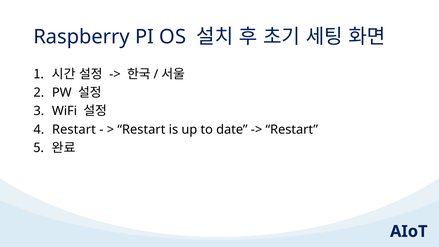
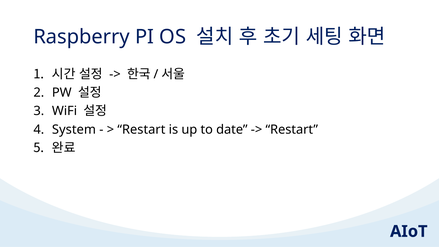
Restart at (74, 129): Restart -> System
